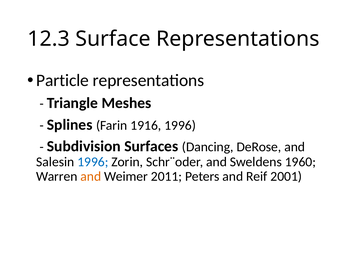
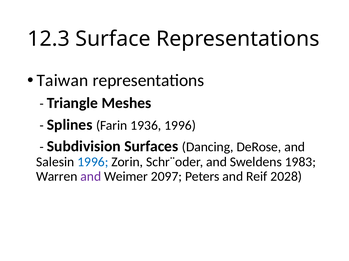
Particle: Particle -> Taiwan
1916: 1916 -> 1936
1960: 1960 -> 1983
and at (91, 177) colour: orange -> purple
2011: 2011 -> 2097
2001: 2001 -> 2028
